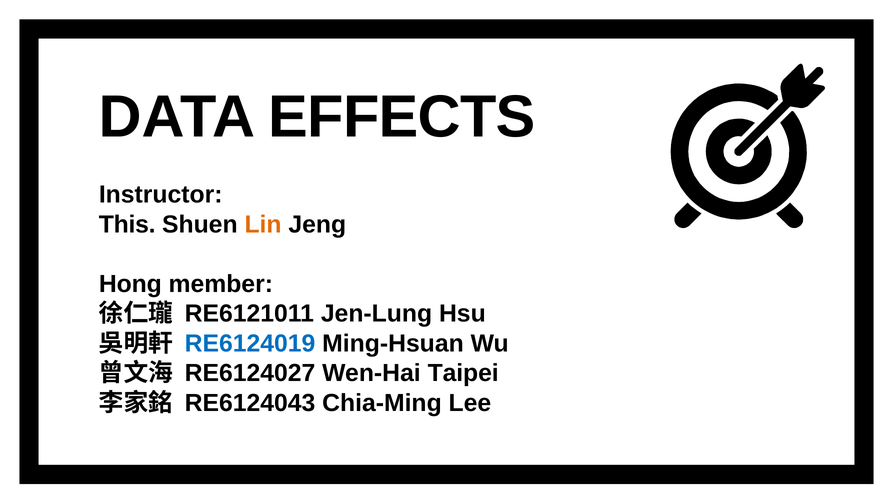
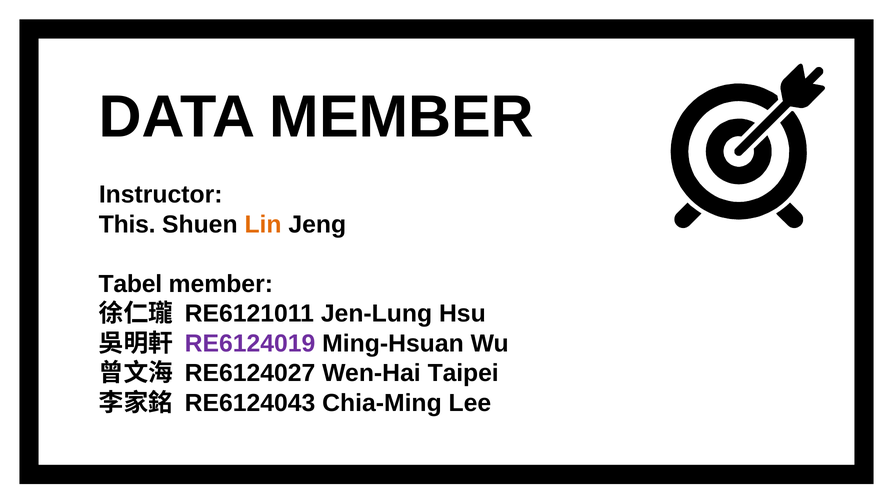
DATA EFFECTS: EFFECTS -> MEMBER
Hong: Hong -> Tabel
RE6124019 colour: blue -> purple
